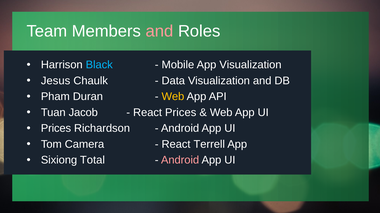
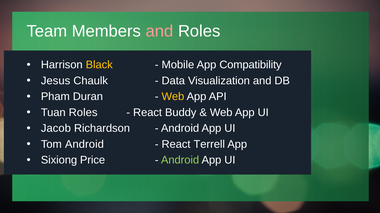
Black colour: light blue -> yellow
App Visualization: Visualization -> Compatibility
Tuan Jacob: Jacob -> Roles
React Prices: Prices -> Buddy
Prices at (56, 129): Prices -> Jacob
Tom Camera: Camera -> Android
Total: Total -> Price
Android at (180, 161) colour: pink -> light green
